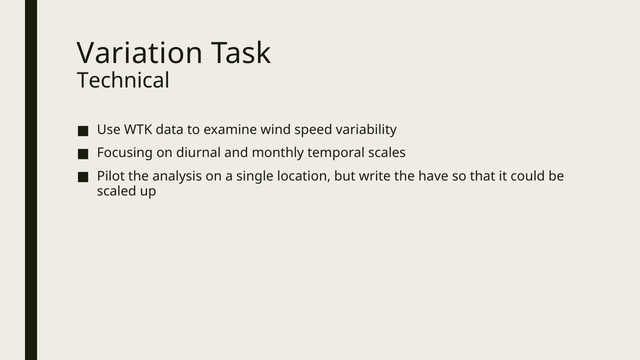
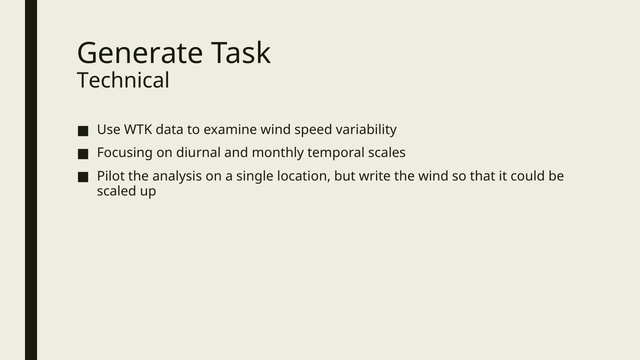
Variation: Variation -> Generate
the have: have -> wind
